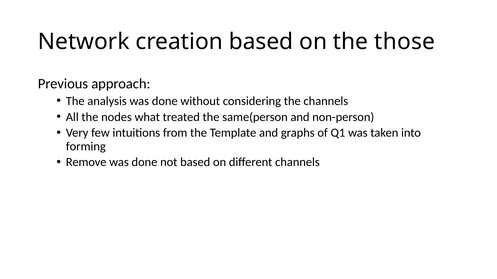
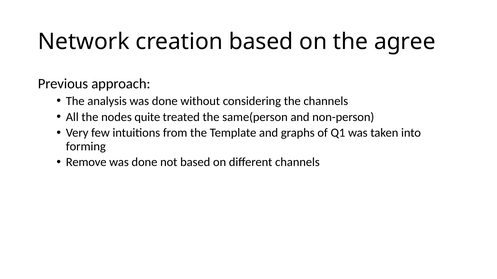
those: those -> agree
what: what -> quite
